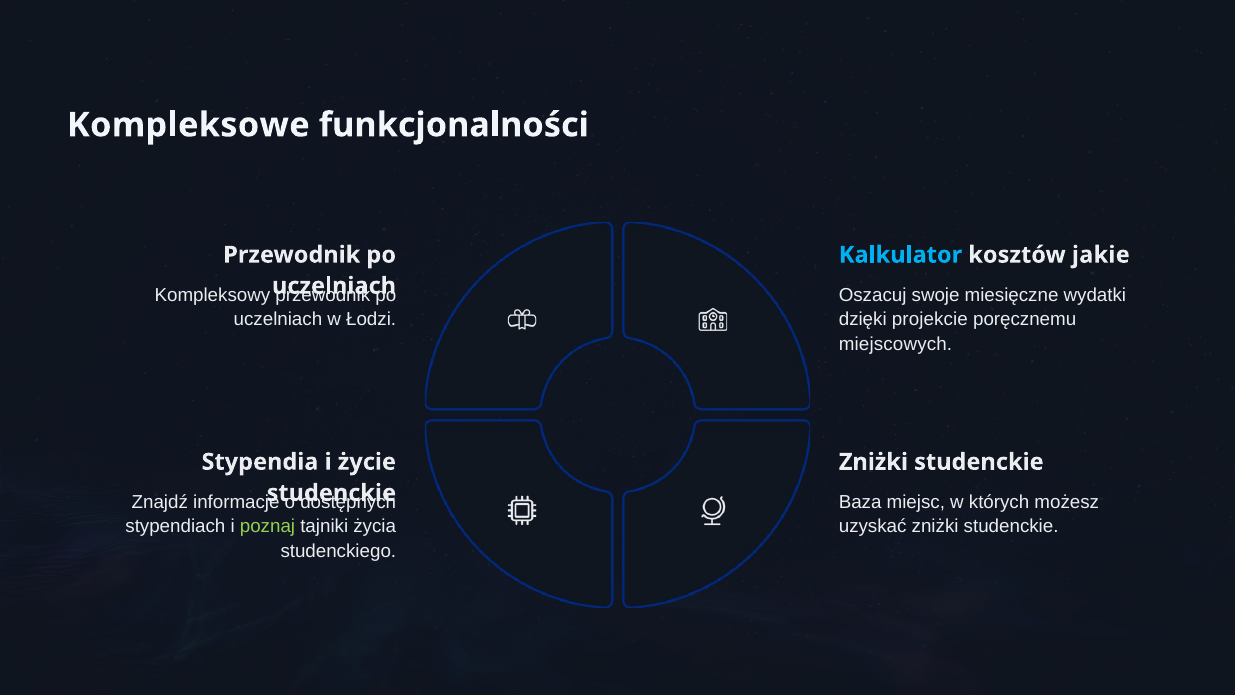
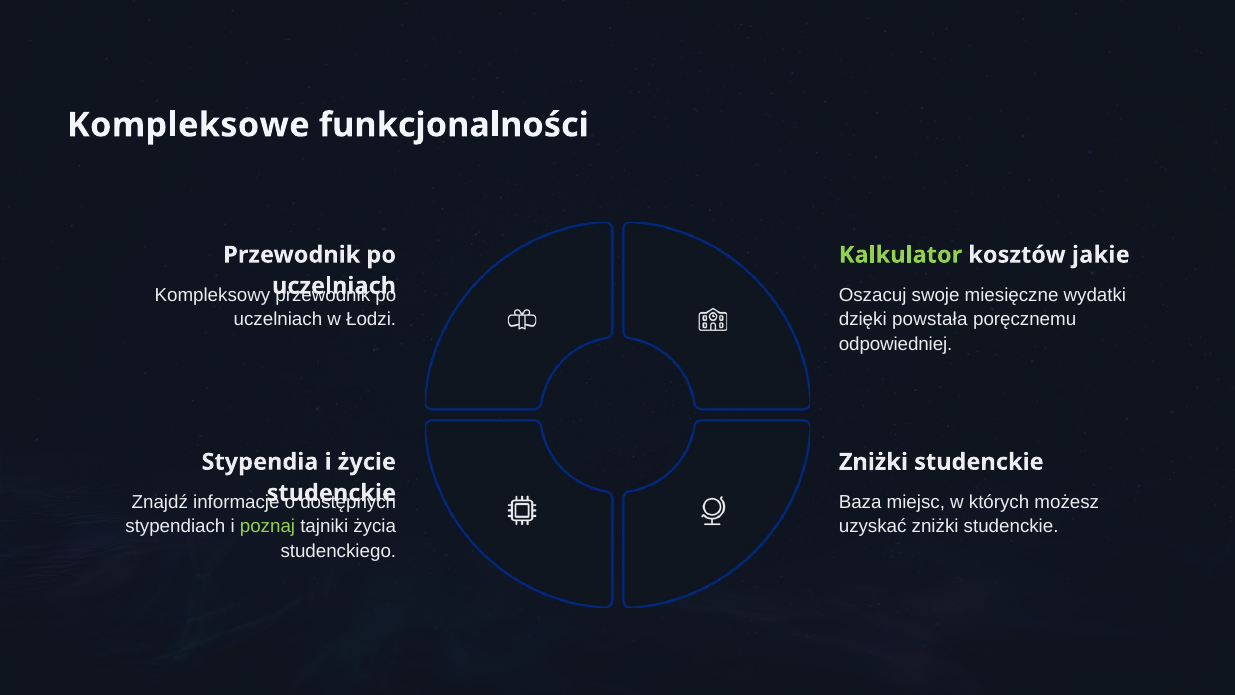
Kalkulator colour: light blue -> light green
projekcie: projekcie -> powstała
miejscowych: miejscowych -> odpowiedniej
